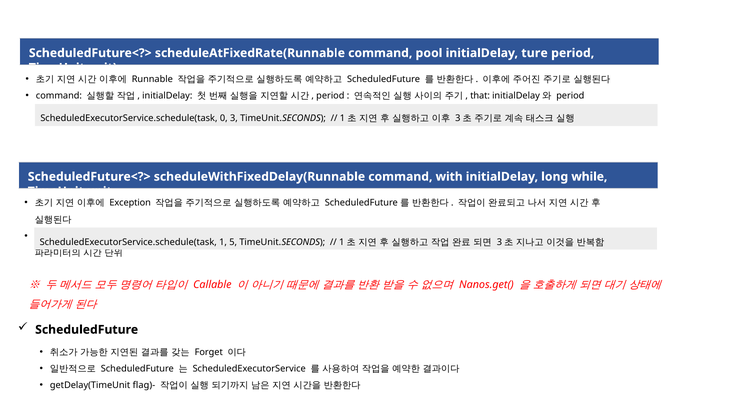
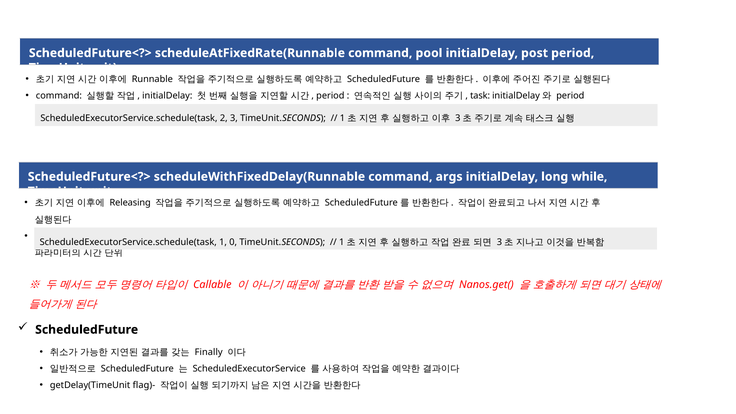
ture: ture -> post
that: that -> task
0: 0 -> 2
with: with -> args
Exception: Exception -> Releasing
5: 5 -> 0
Forget: Forget -> Finally
